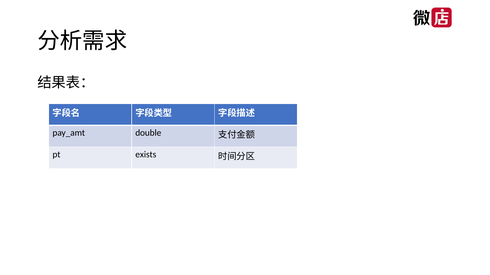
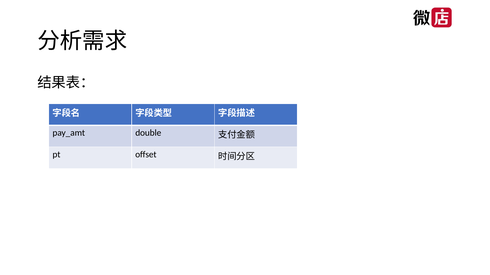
exists: exists -> offset
